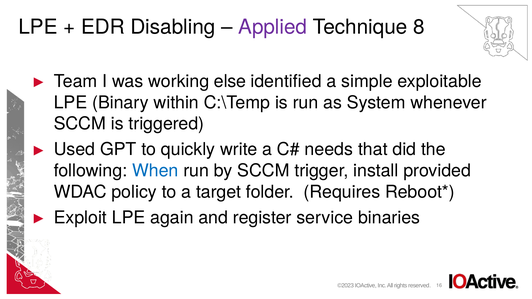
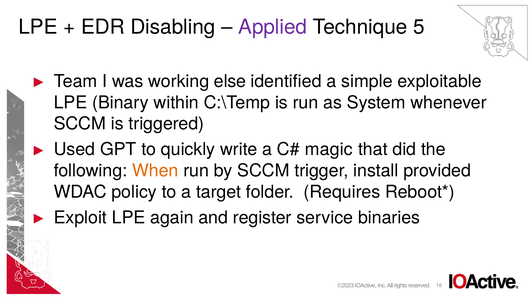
8: 8 -> 5
needs: needs -> magic
When colour: blue -> orange
